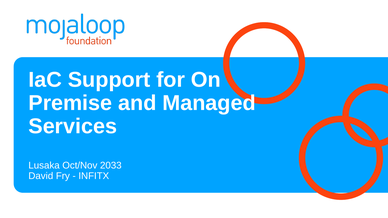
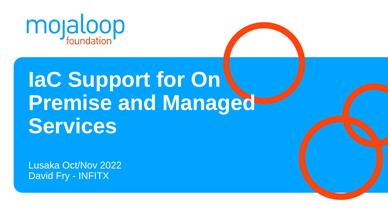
2033: 2033 -> 2022
